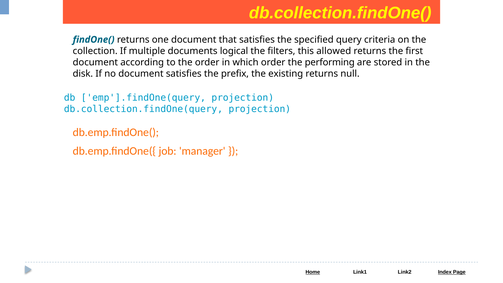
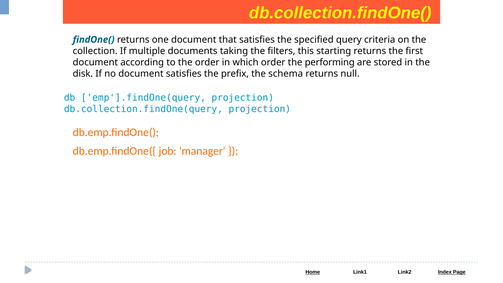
logical: logical -> taking
allowed: allowed -> starting
existing: existing -> schema
